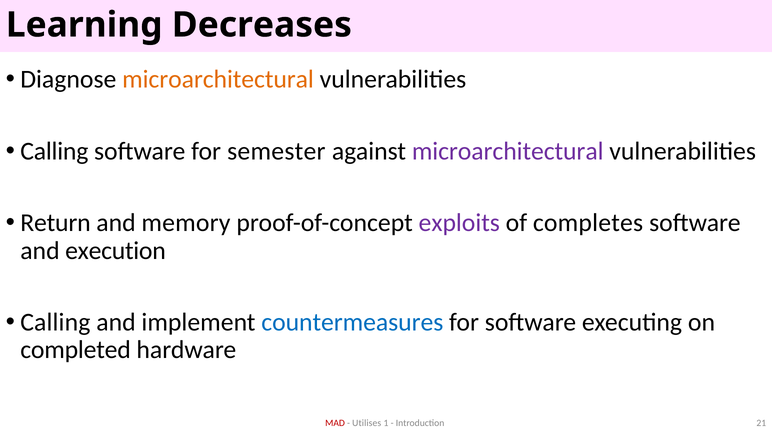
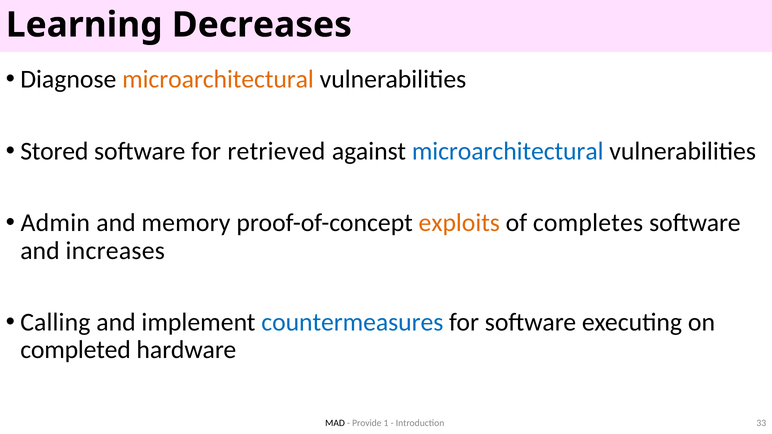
Calling at (54, 151): Calling -> Stored
semester: semester -> retrieved
microarchitectural at (508, 151) colour: purple -> blue
Return: Return -> Admin
exploits colour: purple -> orange
execution: execution -> increases
MAD colour: red -> black
Utilises: Utilises -> Provide
21: 21 -> 33
